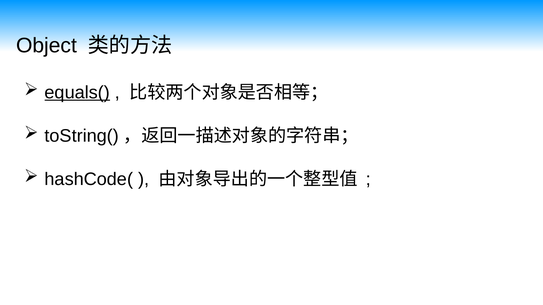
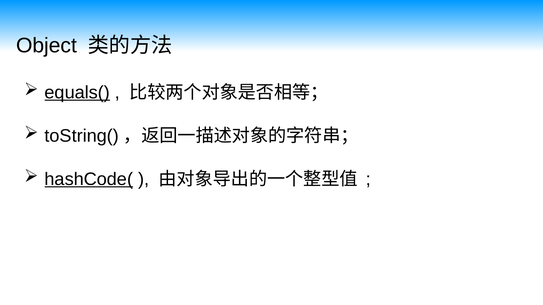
hashCode( underline: none -> present
